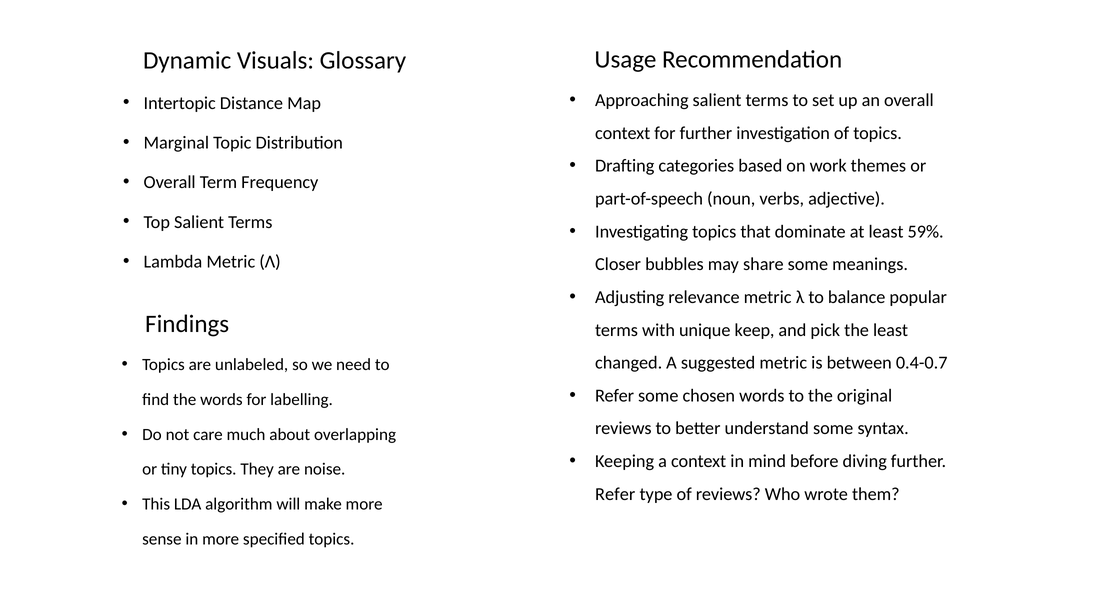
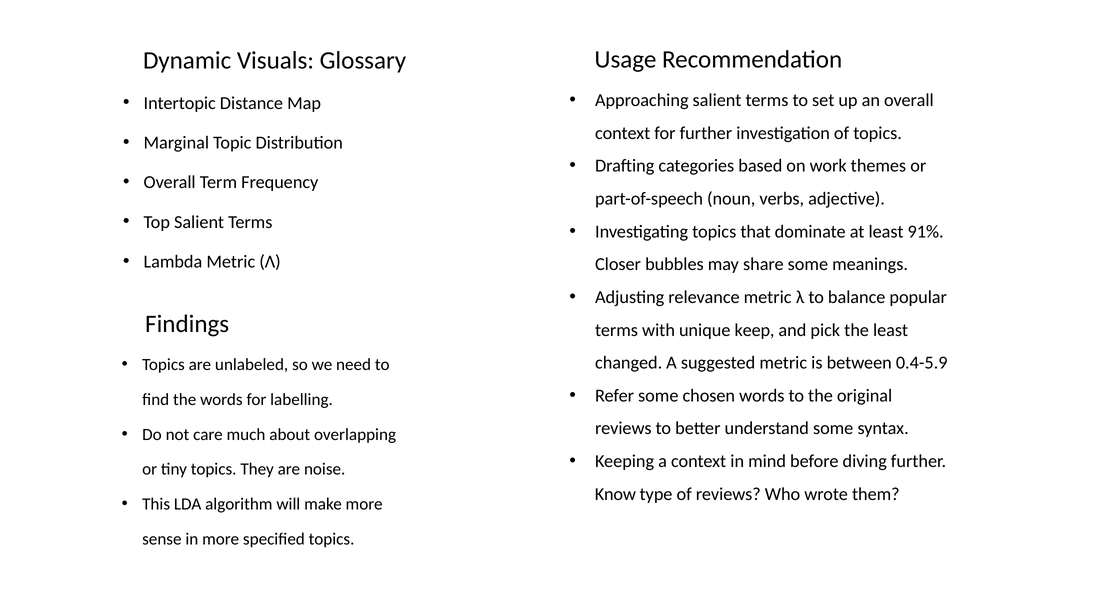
59%: 59% -> 91%
0.4-0.7: 0.4-0.7 -> 0.4-5.9
Refer at (615, 495): Refer -> Know
